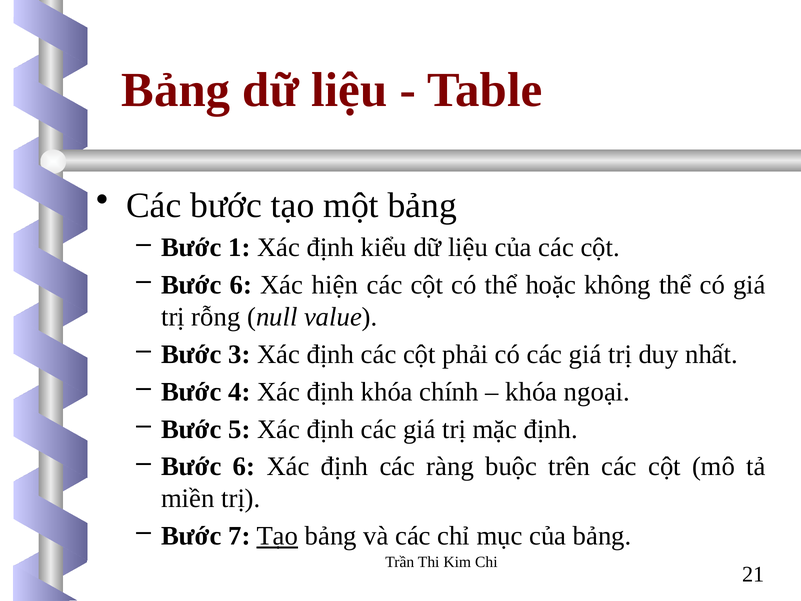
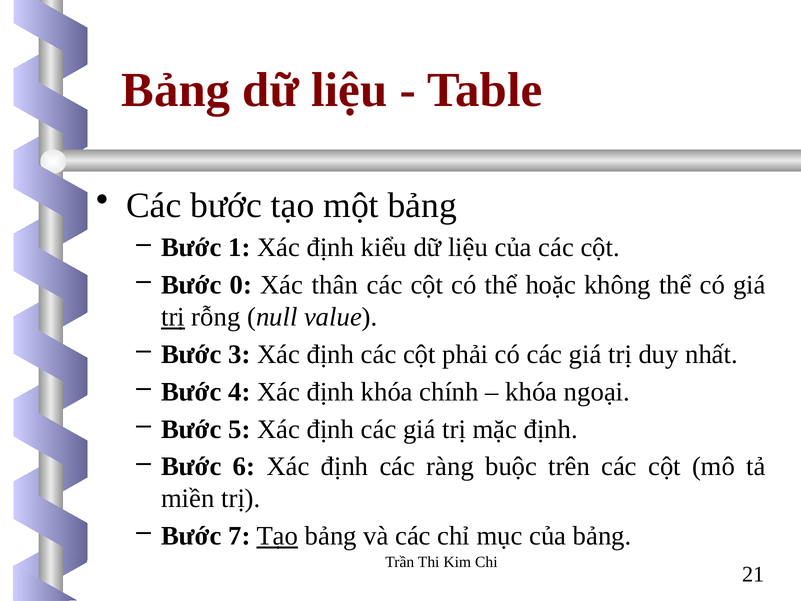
6 at (241, 285): 6 -> 0
hiện: hiện -> thân
trị at (173, 317) underline: none -> present
